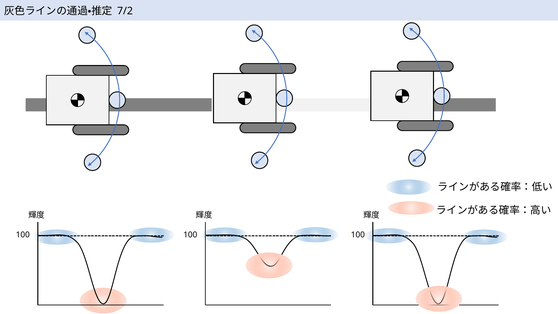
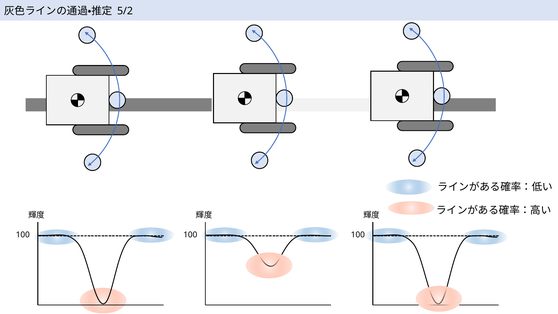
7/2: 7/2 -> 5/2
